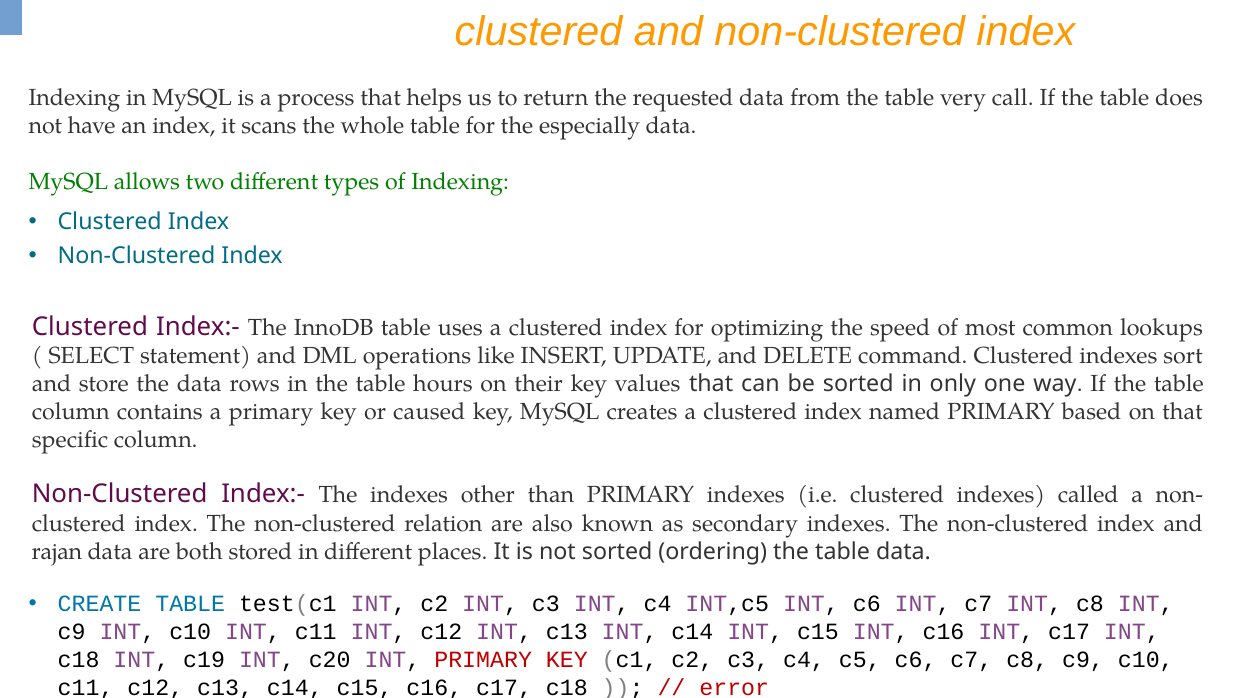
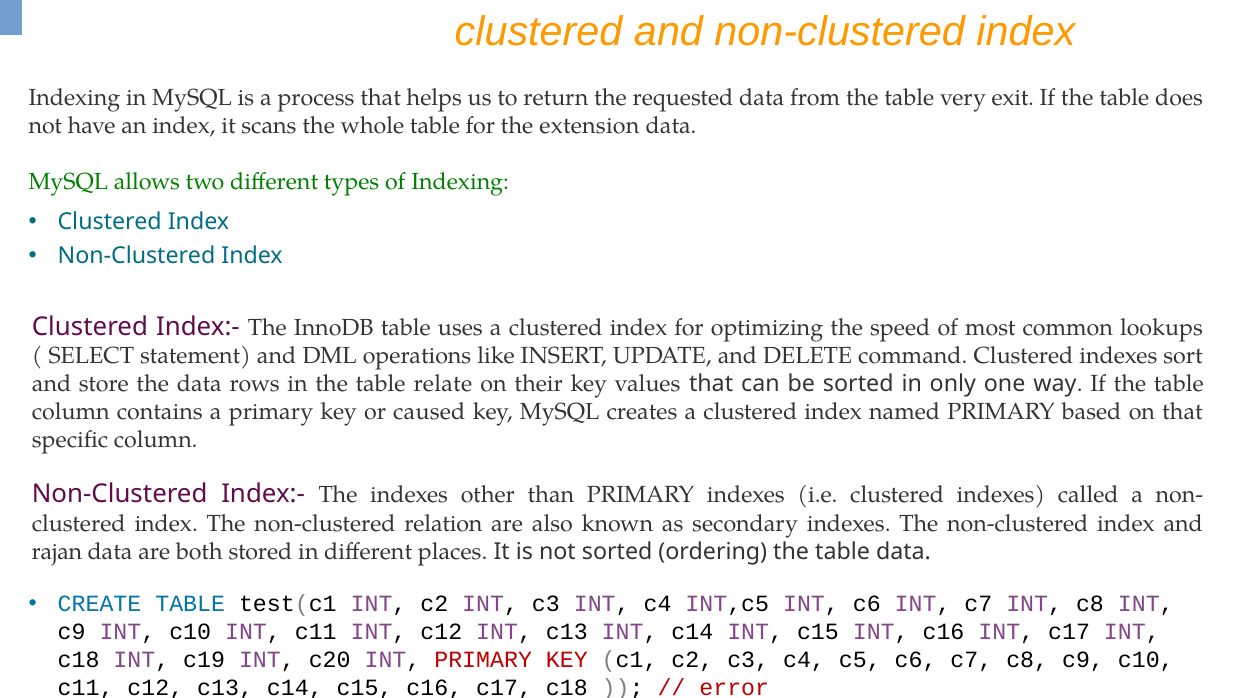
call: call -> exit
especially: especially -> extension
hours: hours -> relate
